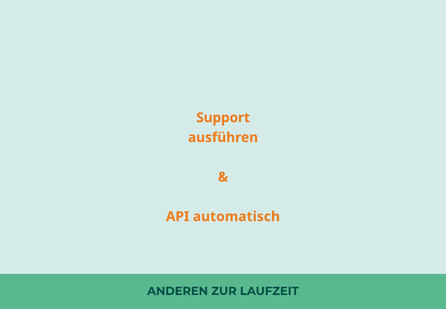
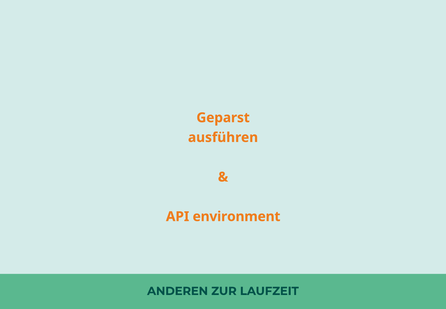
Support: Support -> Geparst
automatisch: automatisch -> environment
